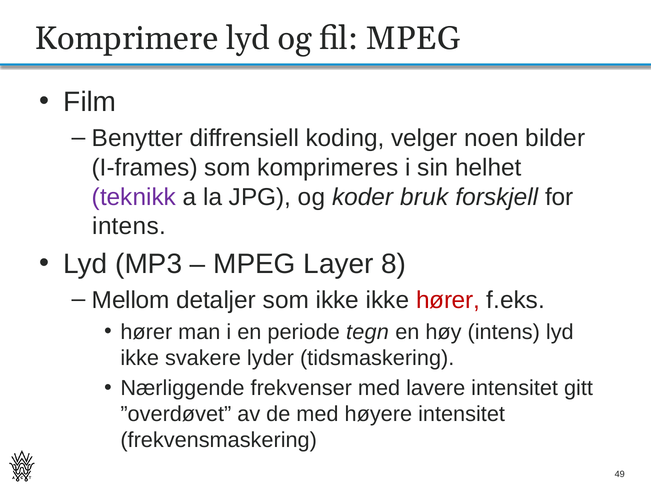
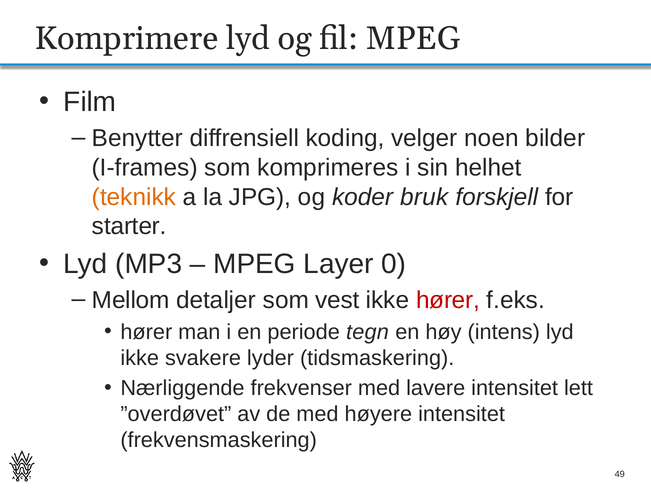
teknikk colour: purple -> orange
intens at (129, 226): intens -> starter
8: 8 -> 0
som ikke: ikke -> vest
gitt: gitt -> lett
